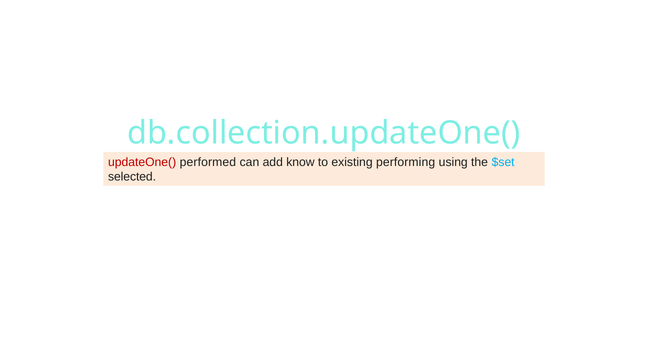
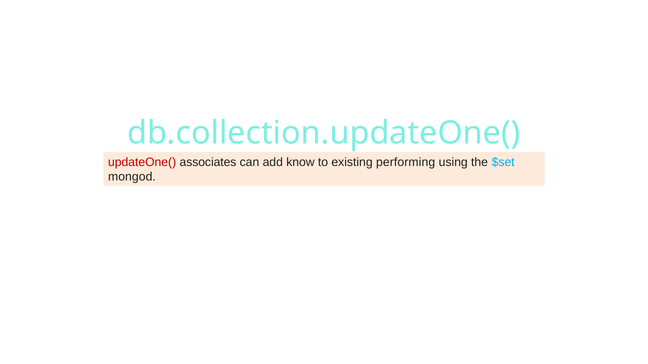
performed: performed -> associates
selected: selected -> mongod
